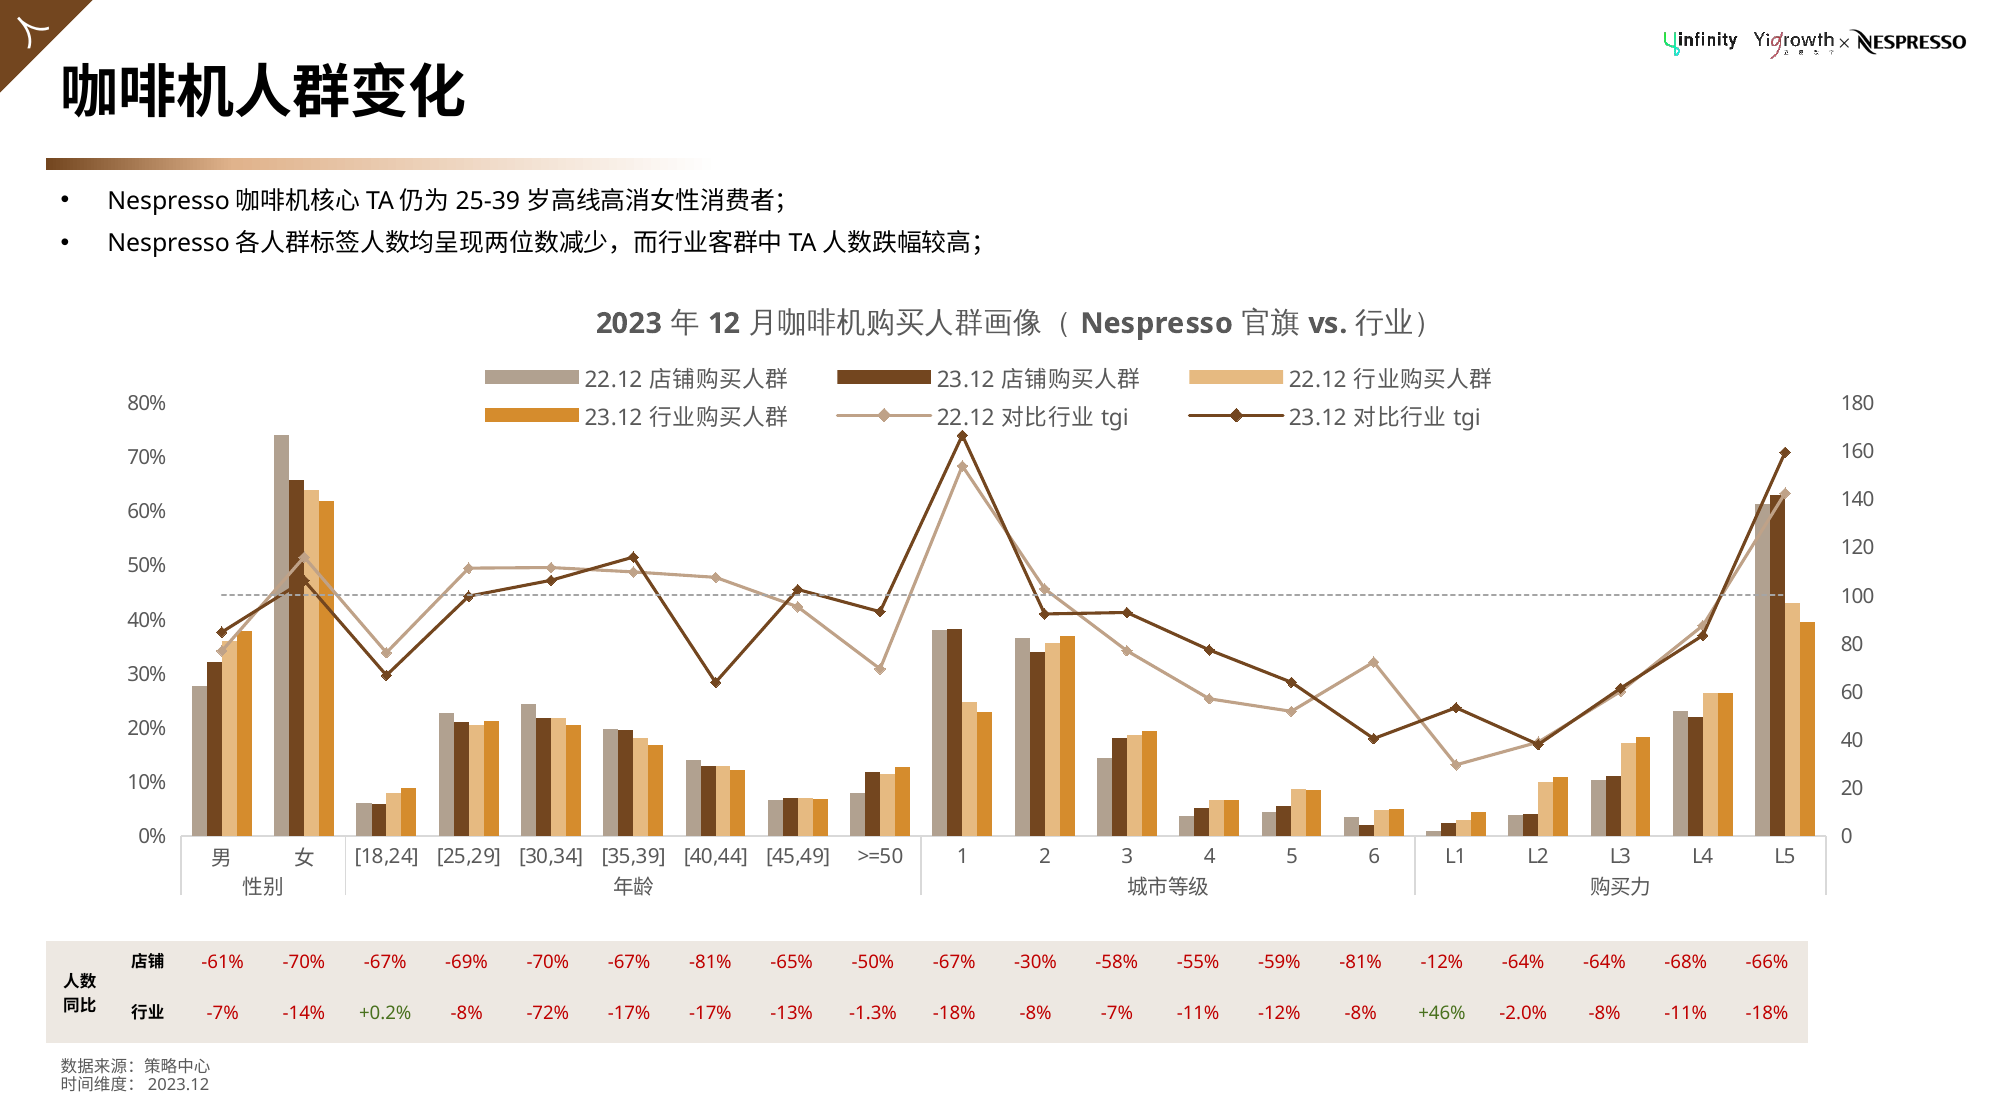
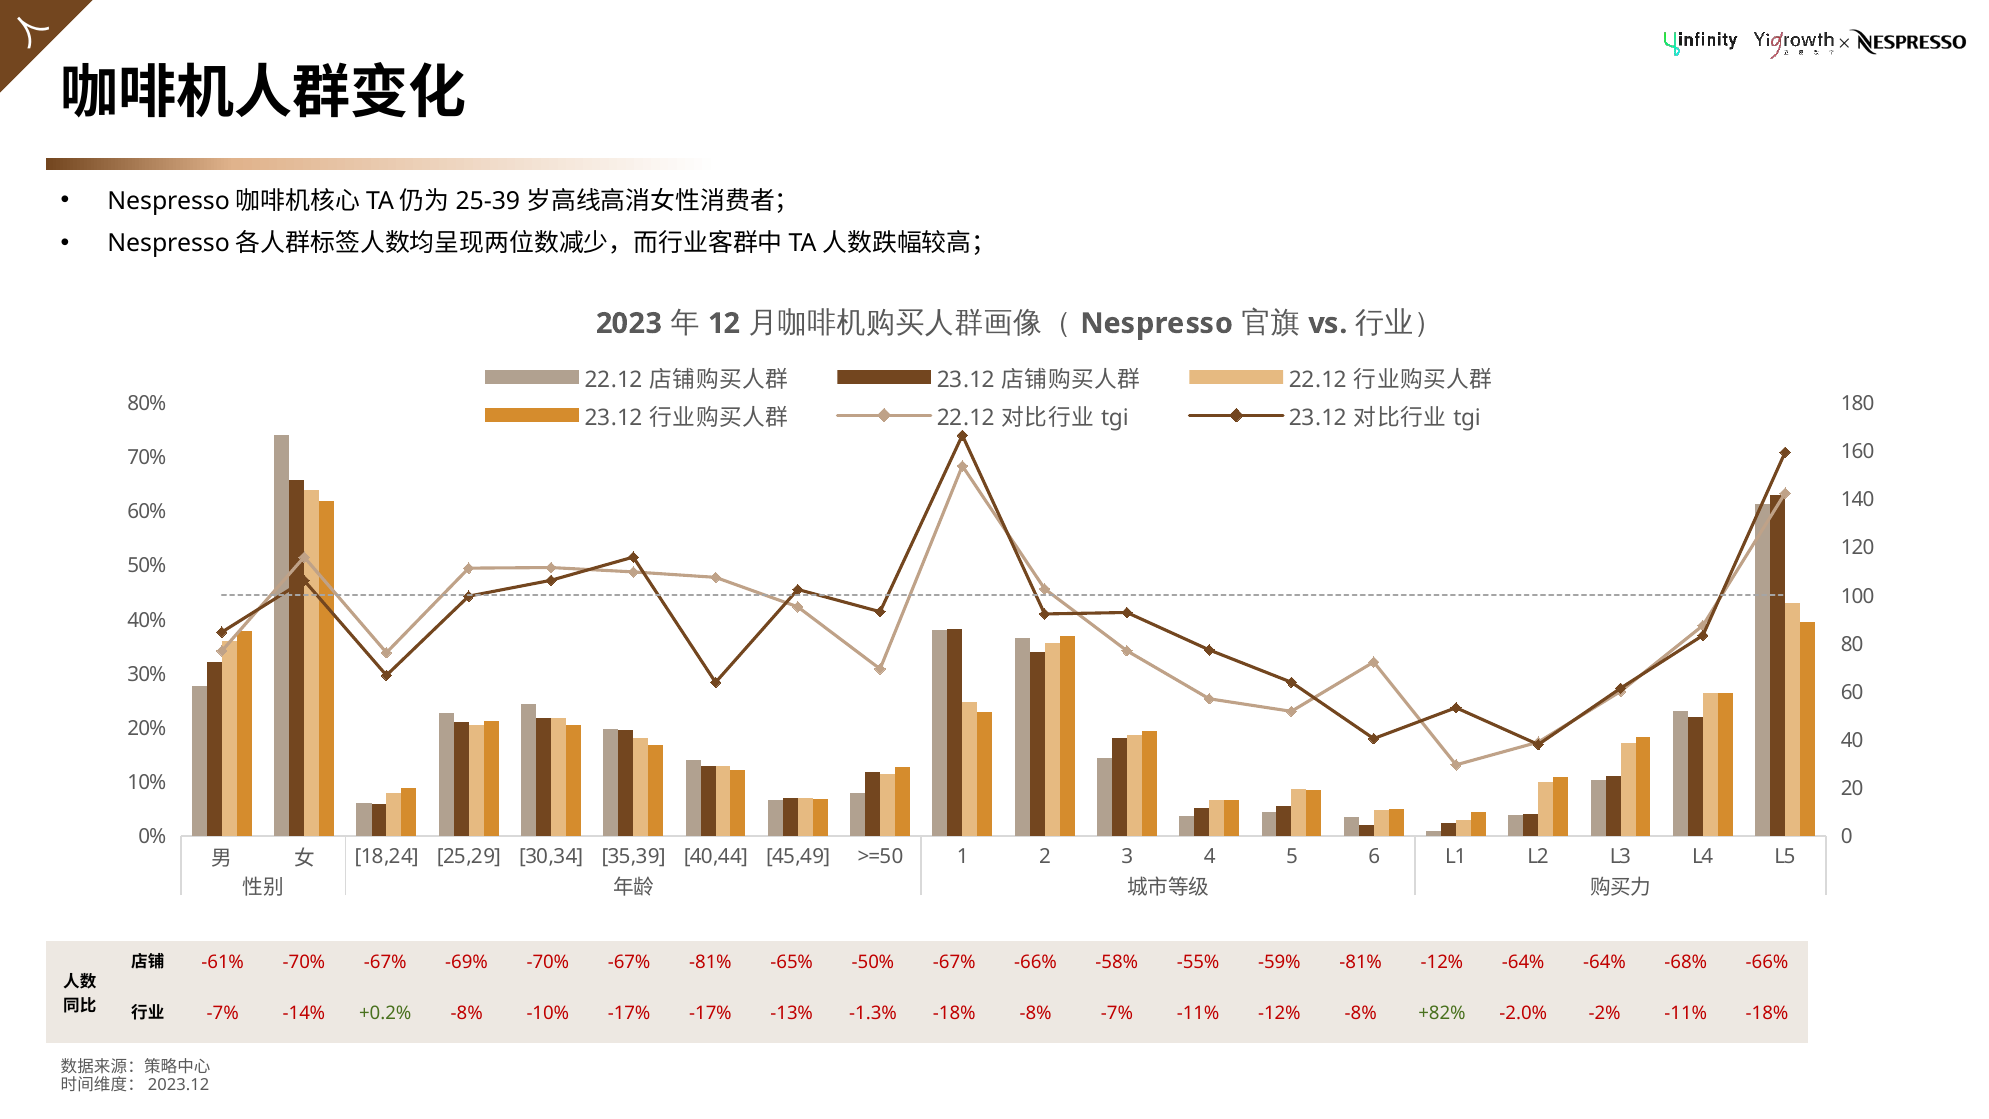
-67% -30%: -30% -> -66%
-72%: -72% -> -10%
+46%: +46% -> +82%
-2.0% -8%: -8% -> -2%
